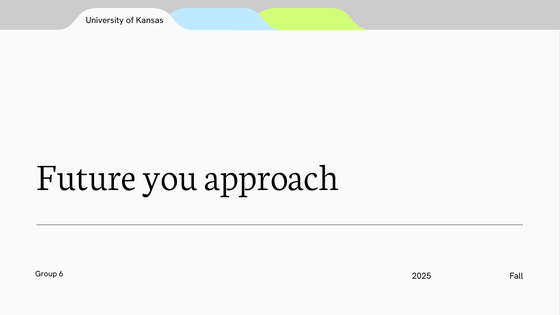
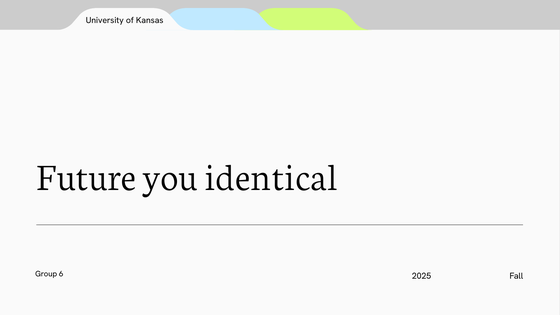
approach: approach -> identical
